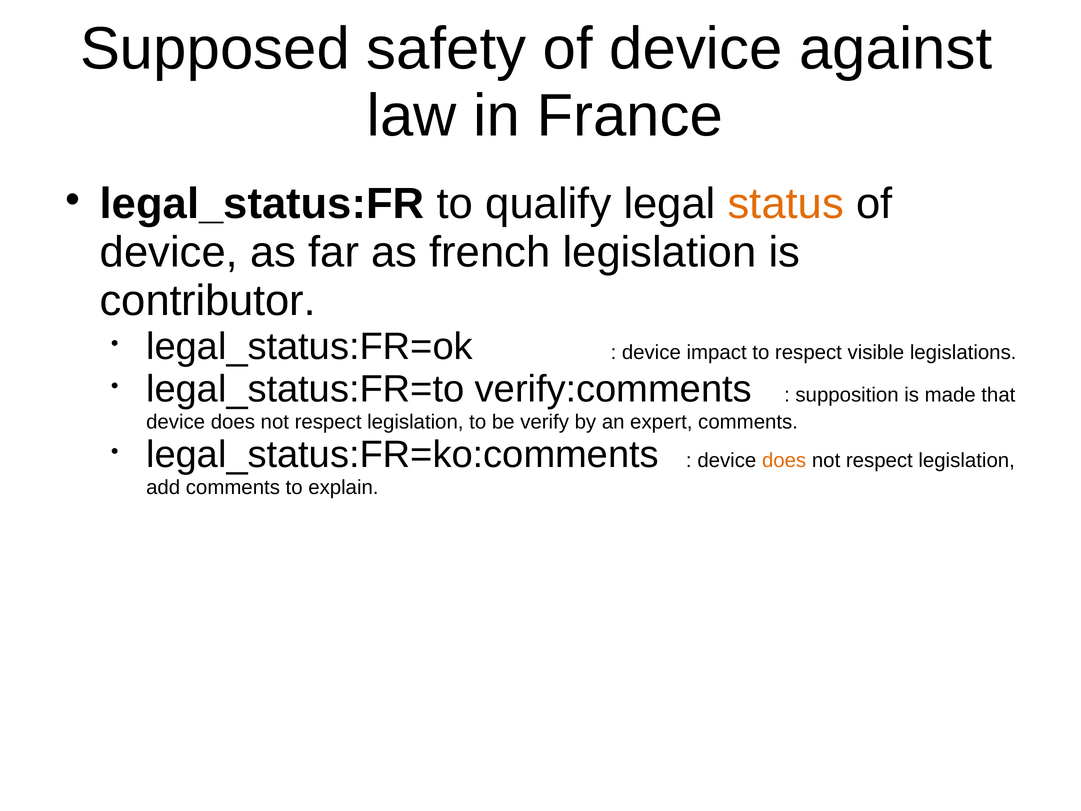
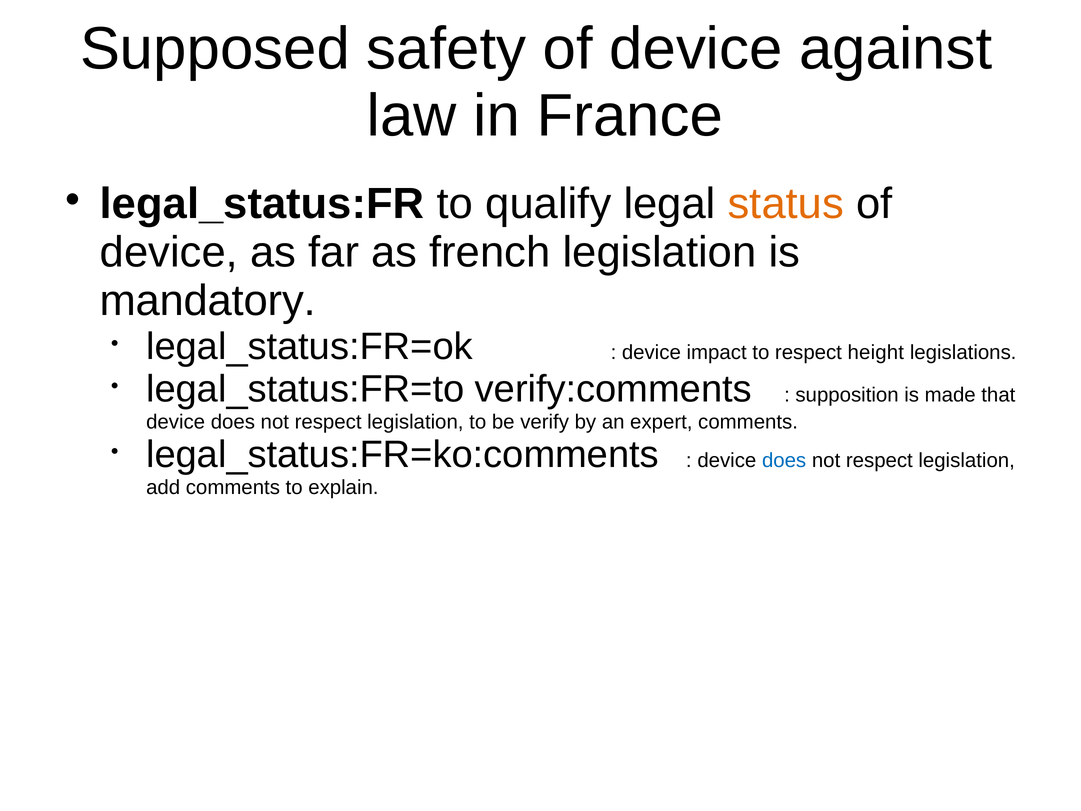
contributor: contributor -> mandatory
visible: visible -> height
does at (784, 460) colour: orange -> blue
